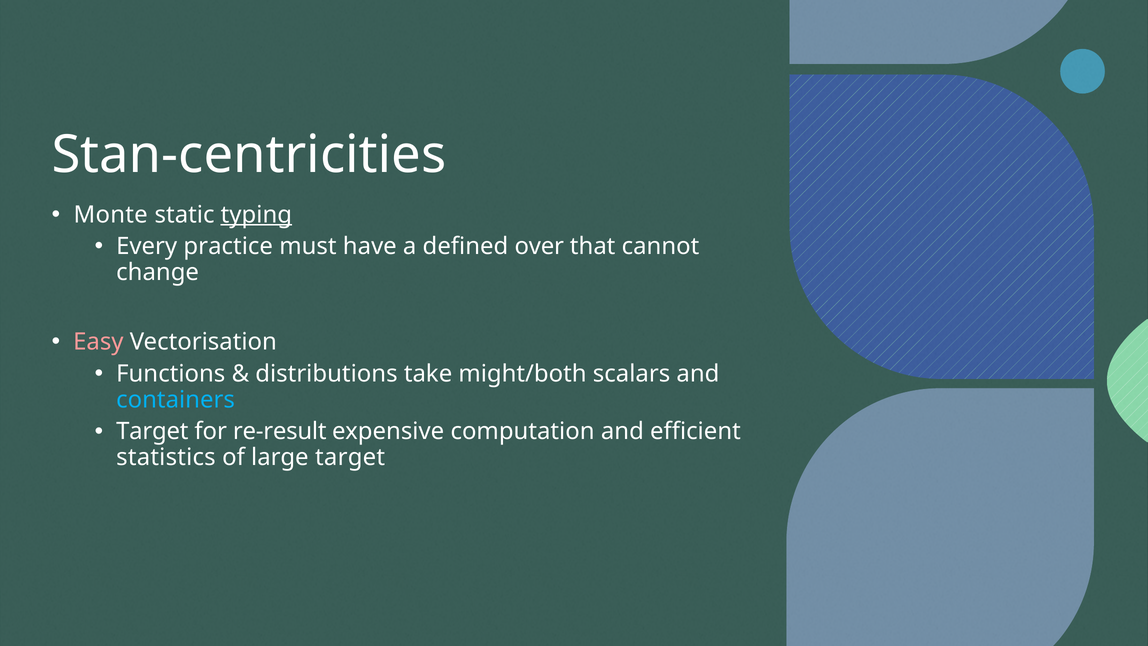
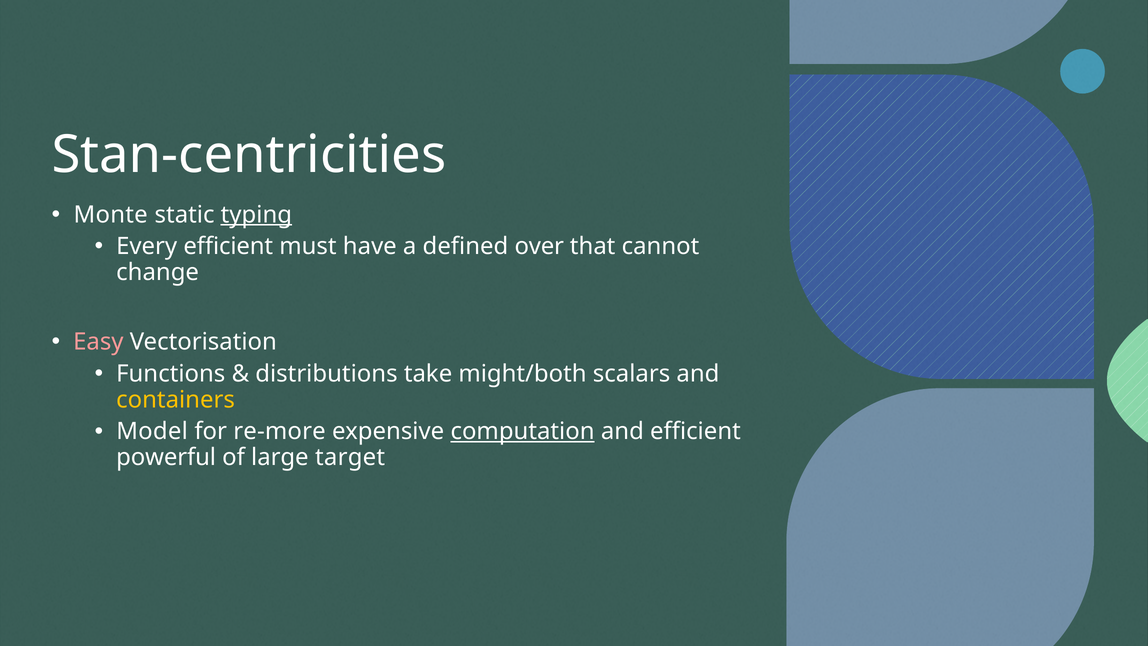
Every practice: practice -> efficient
containers colour: light blue -> yellow
Target at (152, 431): Target -> Model
re-result: re-result -> re-more
computation underline: none -> present
statistics: statistics -> powerful
